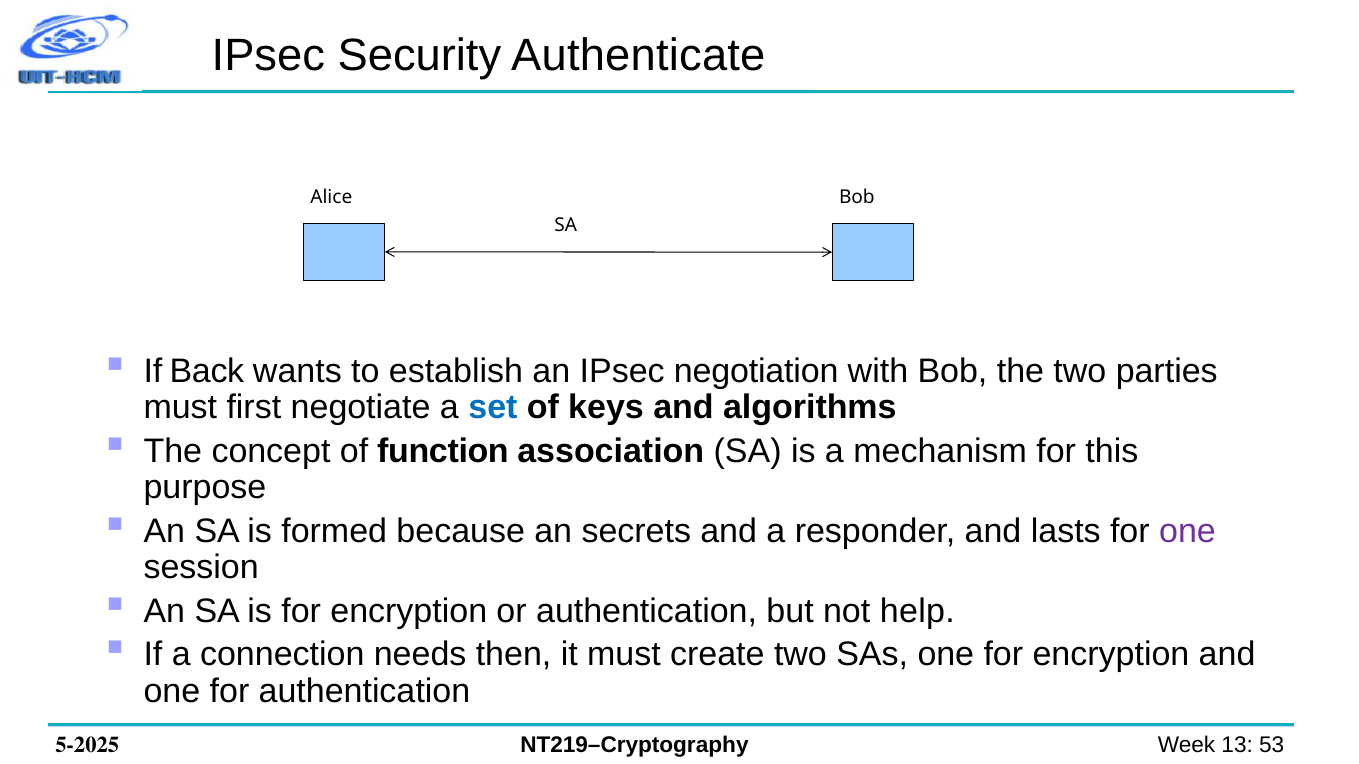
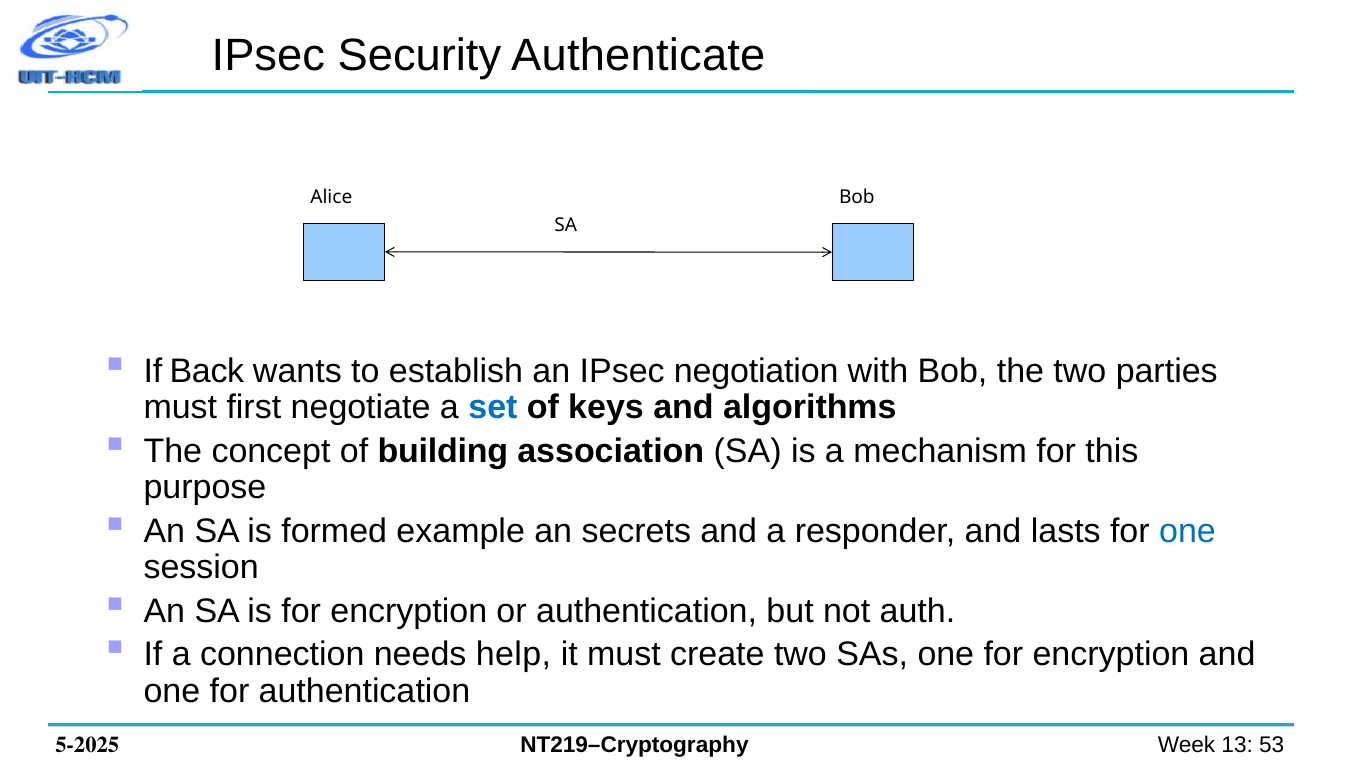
function: function -> building
because: because -> example
one at (1188, 531) colour: purple -> blue
help: help -> auth
then: then -> help
